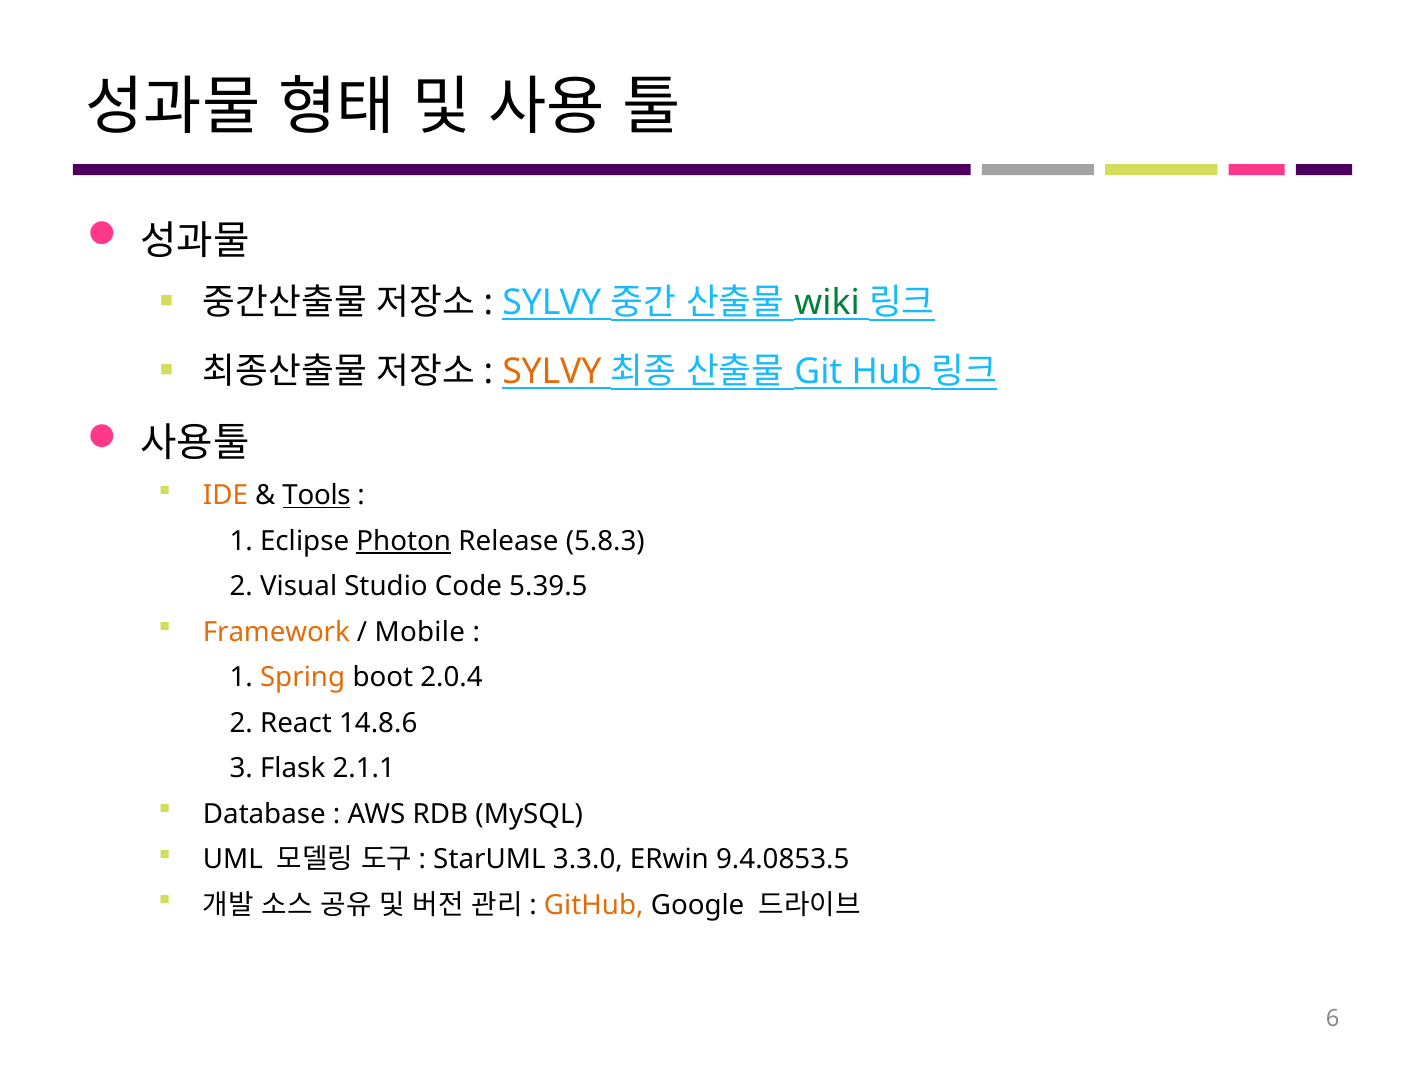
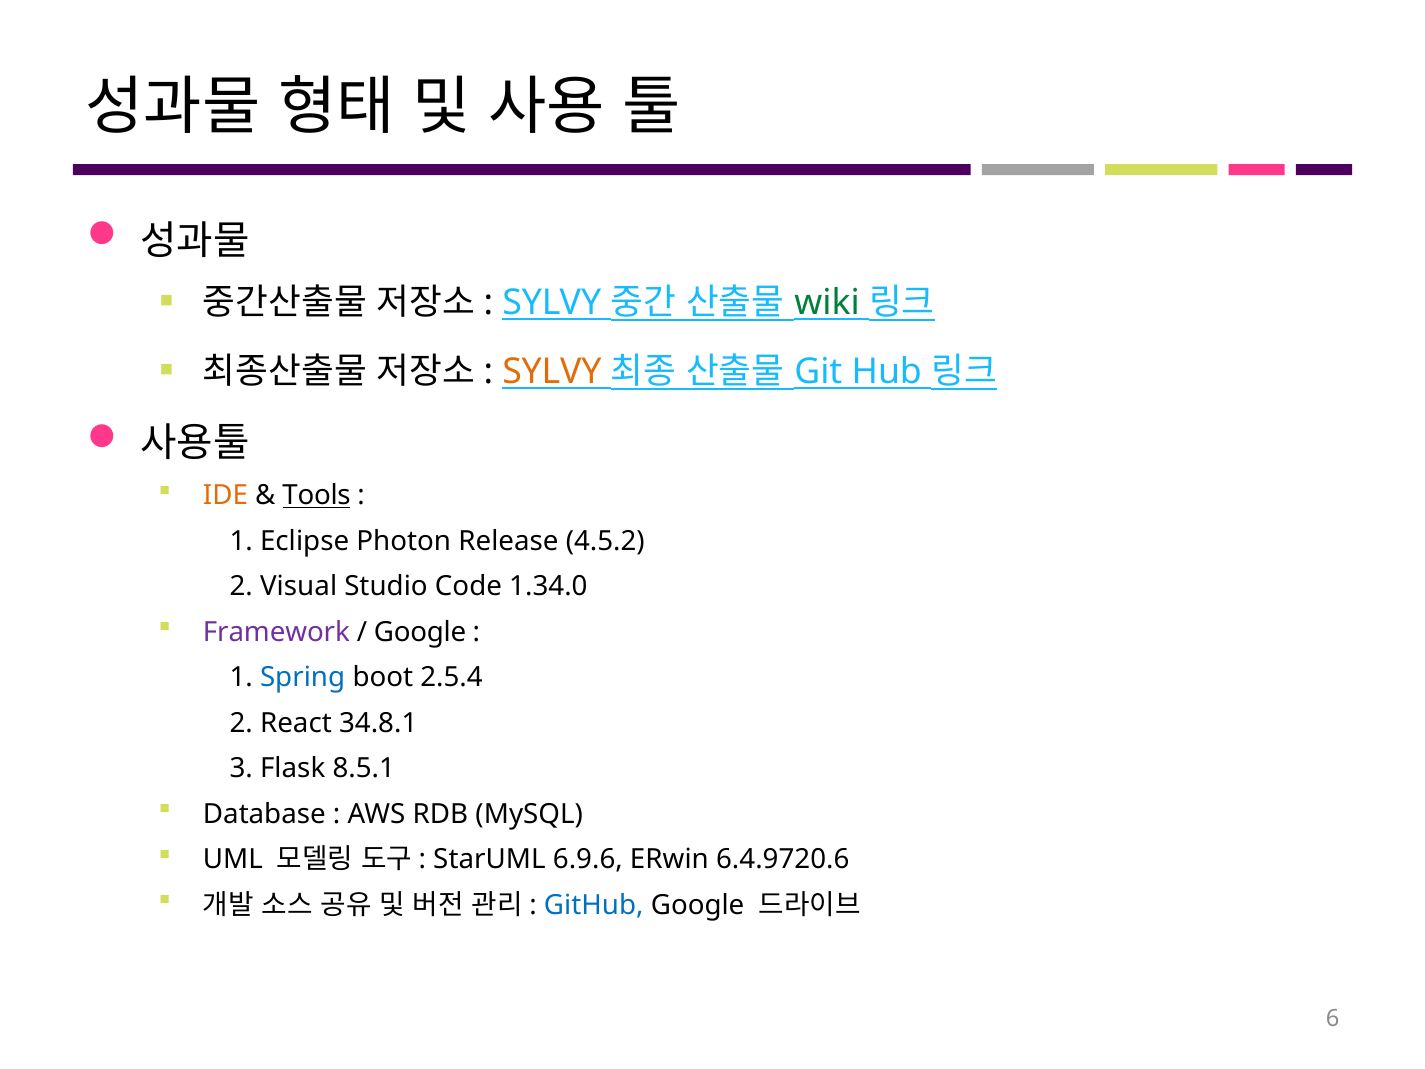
Photon underline: present -> none
5.8.3: 5.8.3 -> 4.5.2
5.39.5: 5.39.5 -> 1.34.0
Framework colour: orange -> purple
Mobile at (420, 632): Mobile -> Google
Spring colour: orange -> blue
2.0.4: 2.0.4 -> 2.5.4
14.8.6: 14.8.6 -> 34.8.1
2.1.1: 2.1.1 -> 8.5.1
3.3.0: 3.3.0 -> 6.9.6
9.4.0853.5: 9.4.0853.5 -> 6.4.9720.6
GitHub colour: orange -> blue
